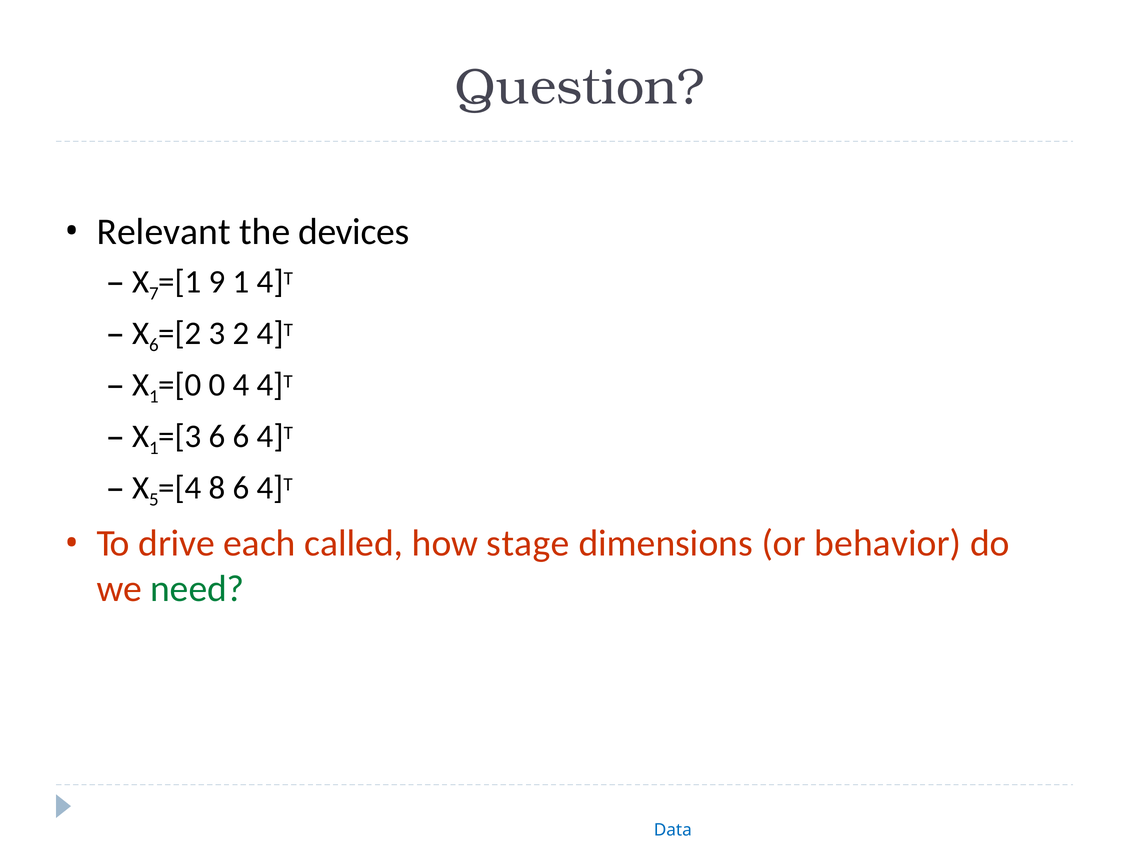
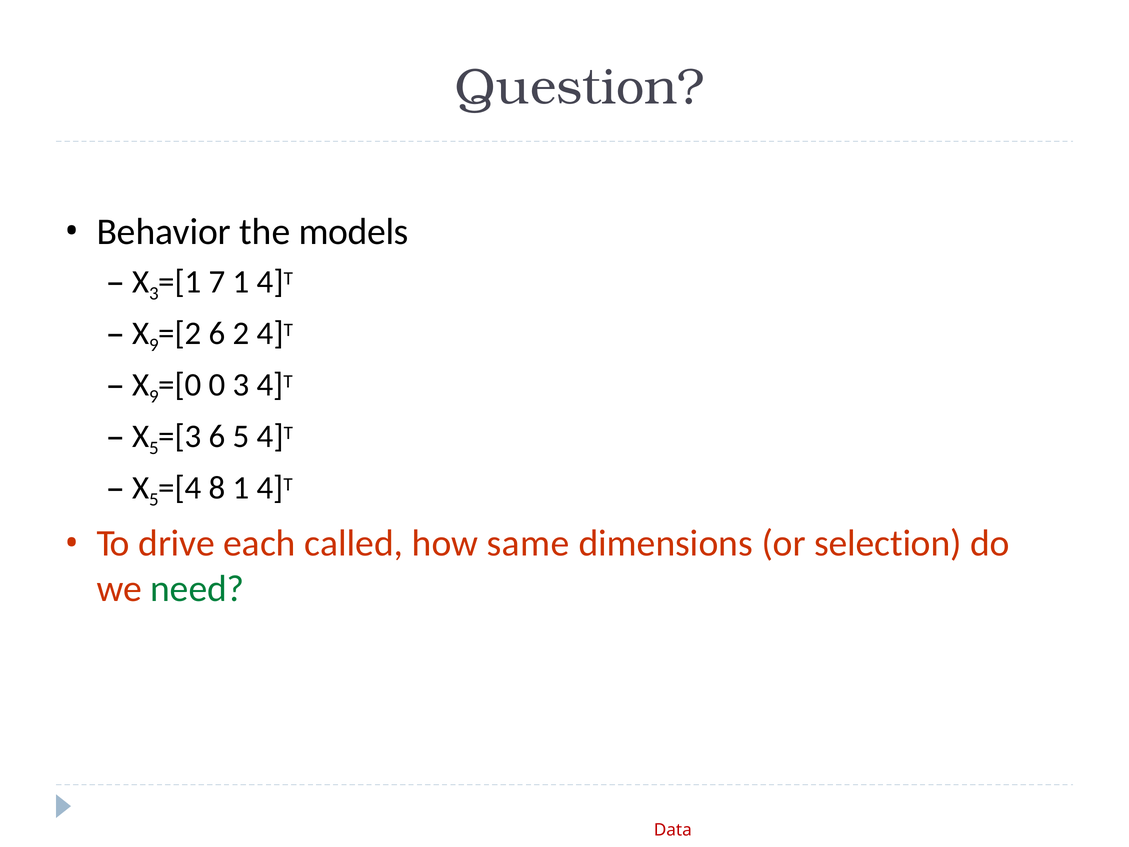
Relevant: Relevant -> Behavior
devices: devices -> models
7 at (154, 293): 7 -> 3
9: 9 -> 7
6 at (154, 345): 6 -> 9
3 at (217, 333): 3 -> 6
1 at (154, 396): 1 -> 9
0 4: 4 -> 3
1 at (154, 448): 1 -> 5
6 6: 6 -> 5
8 6: 6 -> 1
stage: stage -> same
behavior: behavior -> selection
Data colour: blue -> red
